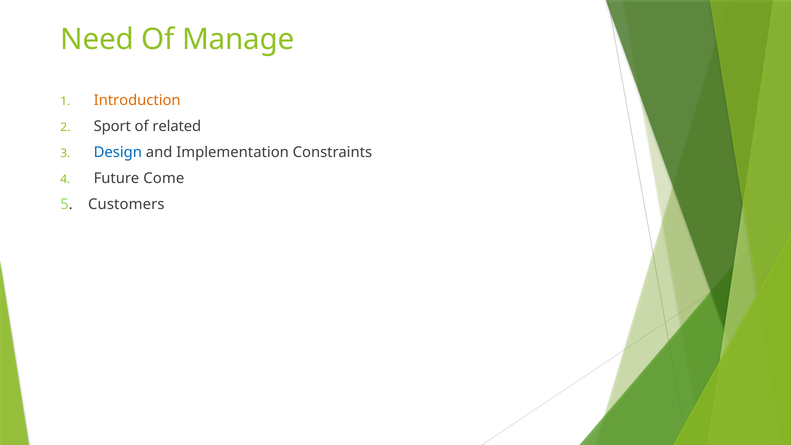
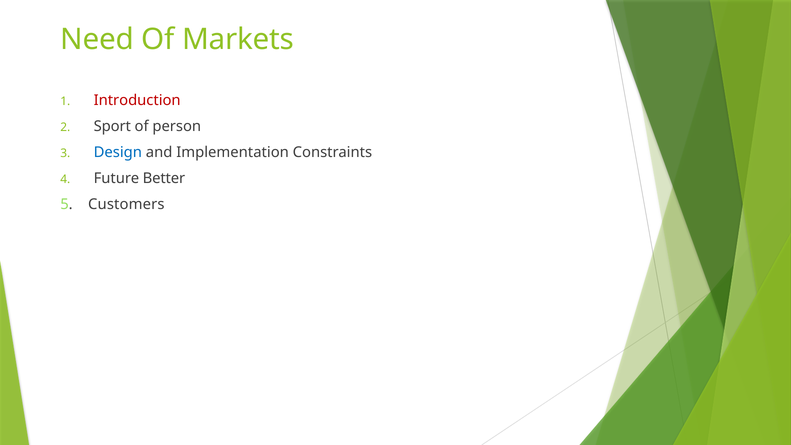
Manage: Manage -> Markets
Introduction colour: orange -> red
related: related -> person
Come: Come -> Better
